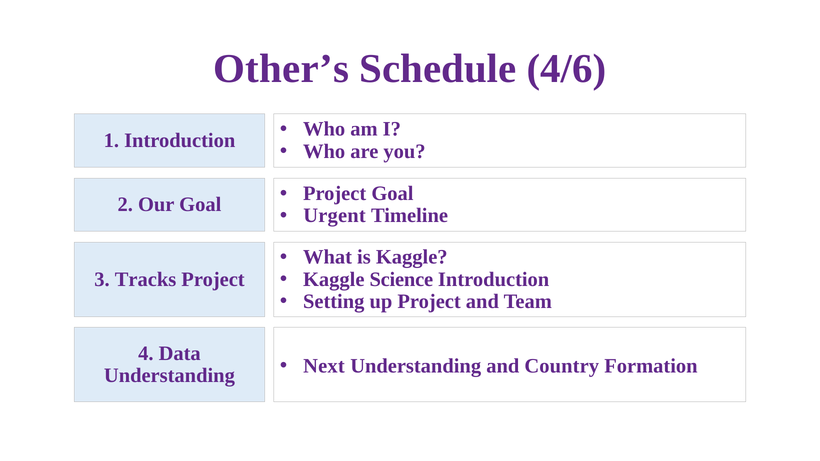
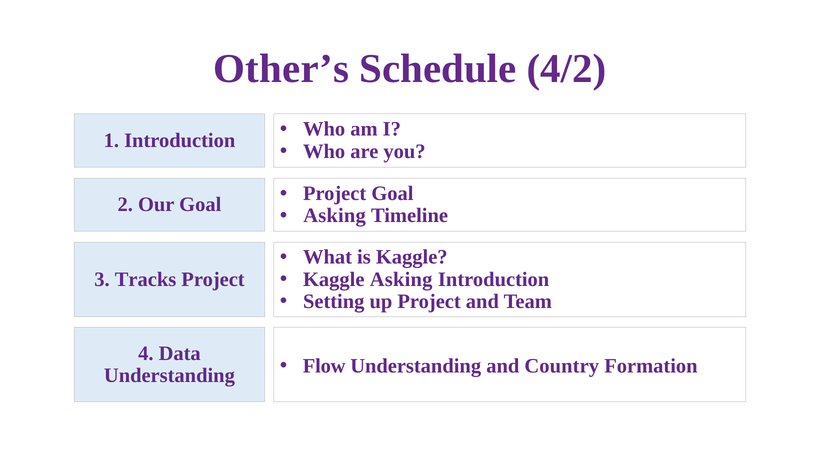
4/6: 4/6 -> 4/2
Urgent at (335, 216): Urgent -> Asking
Kaggle Science: Science -> Asking
Next: Next -> Flow
